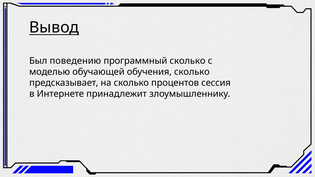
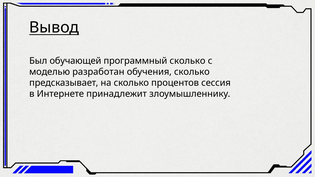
поведению: поведению -> обучающей
обучающей: обучающей -> разработан
